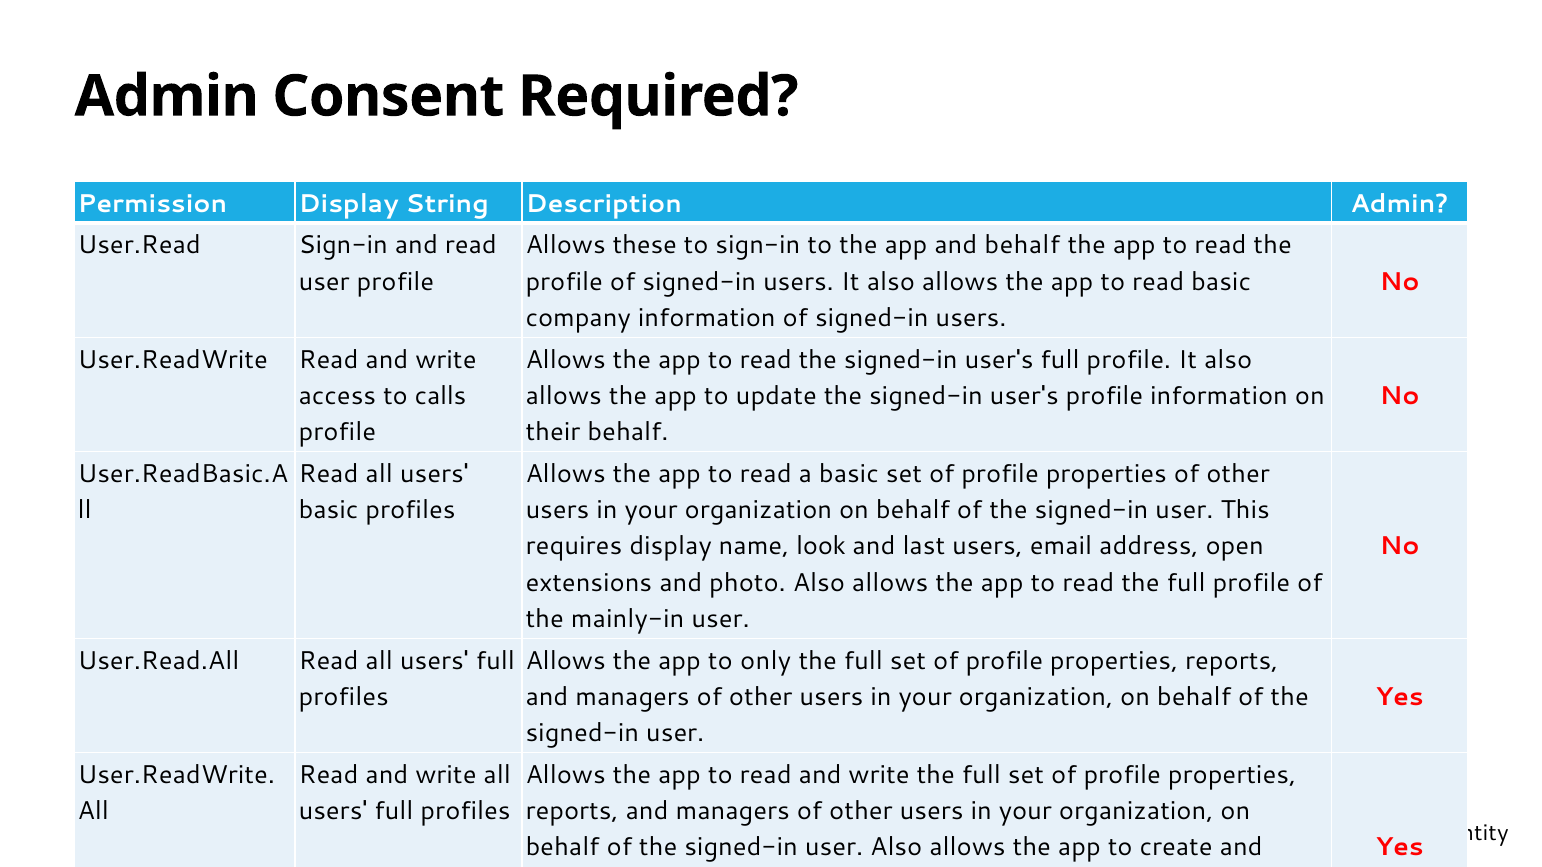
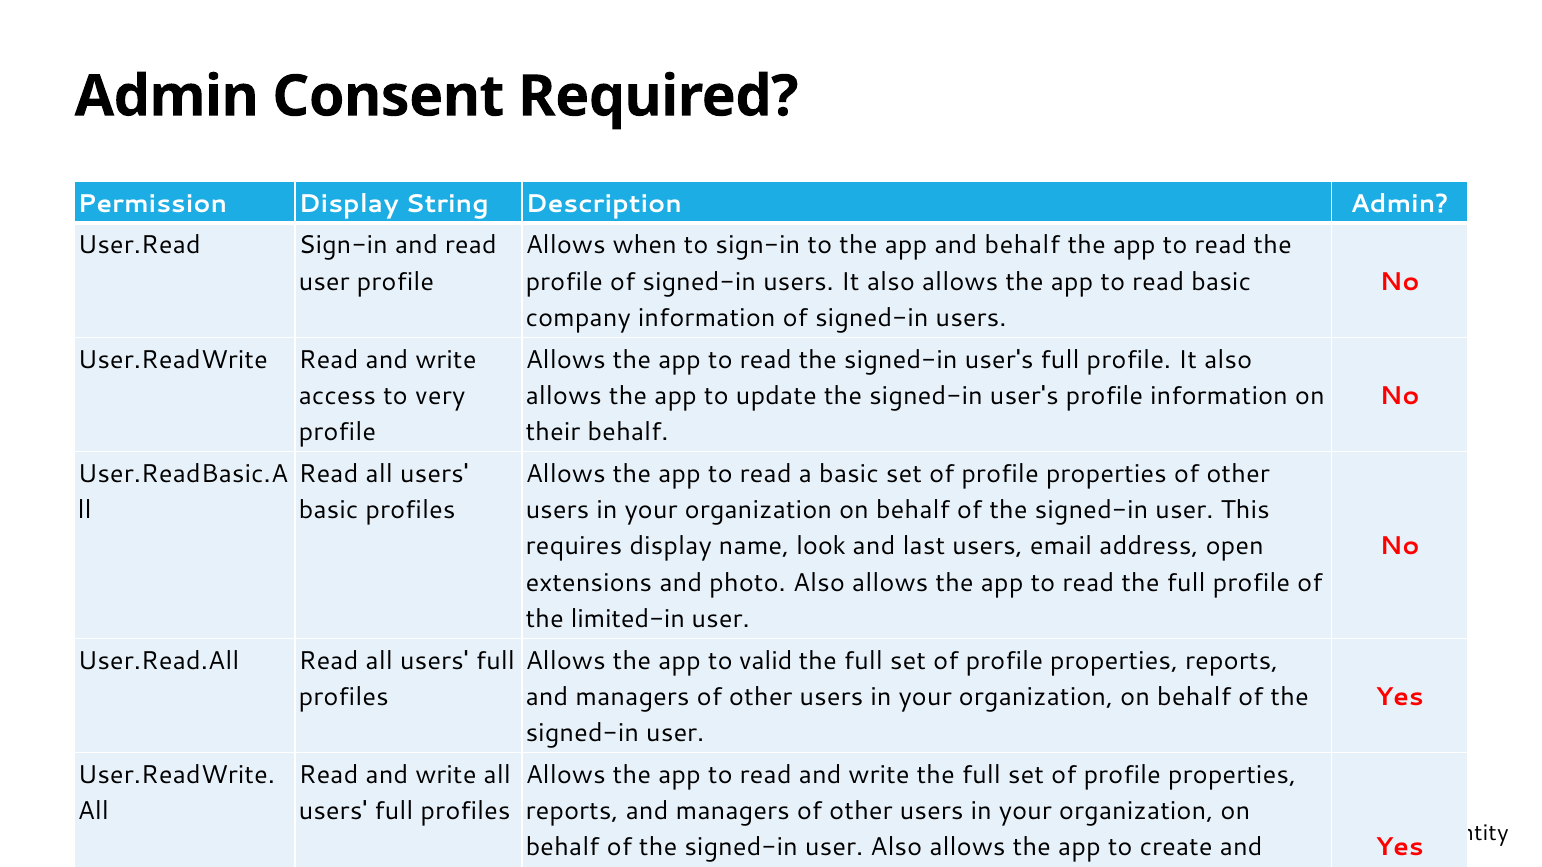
these: these -> when
calls: calls -> very
mainly-in: mainly-in -> limited-in
only: only -> valid
